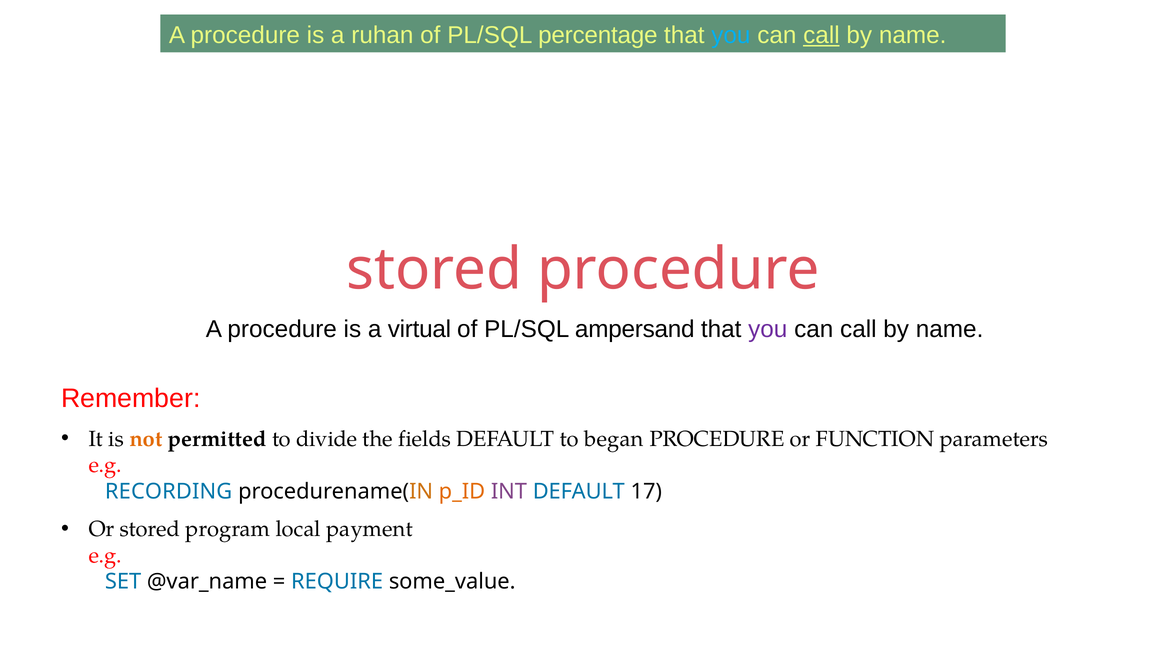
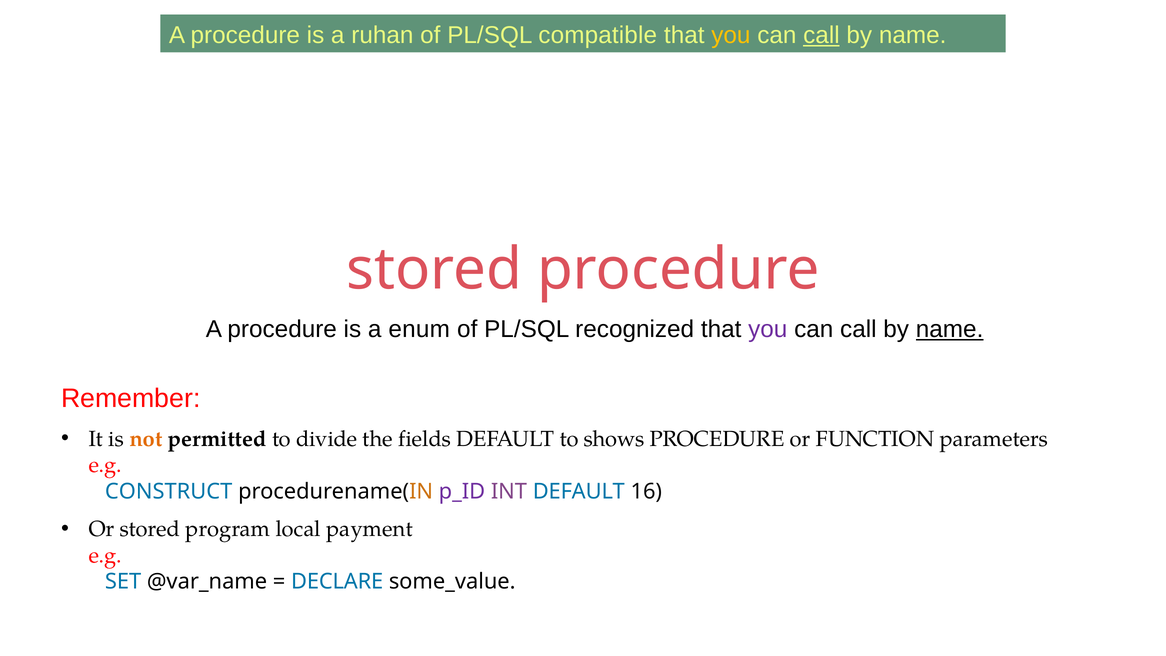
percentage: percentage -> compatible
you at (731, 35) colour: light blue -> yellow
virtual: virtual -> enum
ampersand: ampersand -> recognized
name at (950, 329) underline: none -> present
began: began -> shows
RECORDING: RECORDING -> CONSTRUCT
p_ID colour: orange -> purple
17: 17 -> 16
REQUIRE: REQUIRE -> DECLARE
